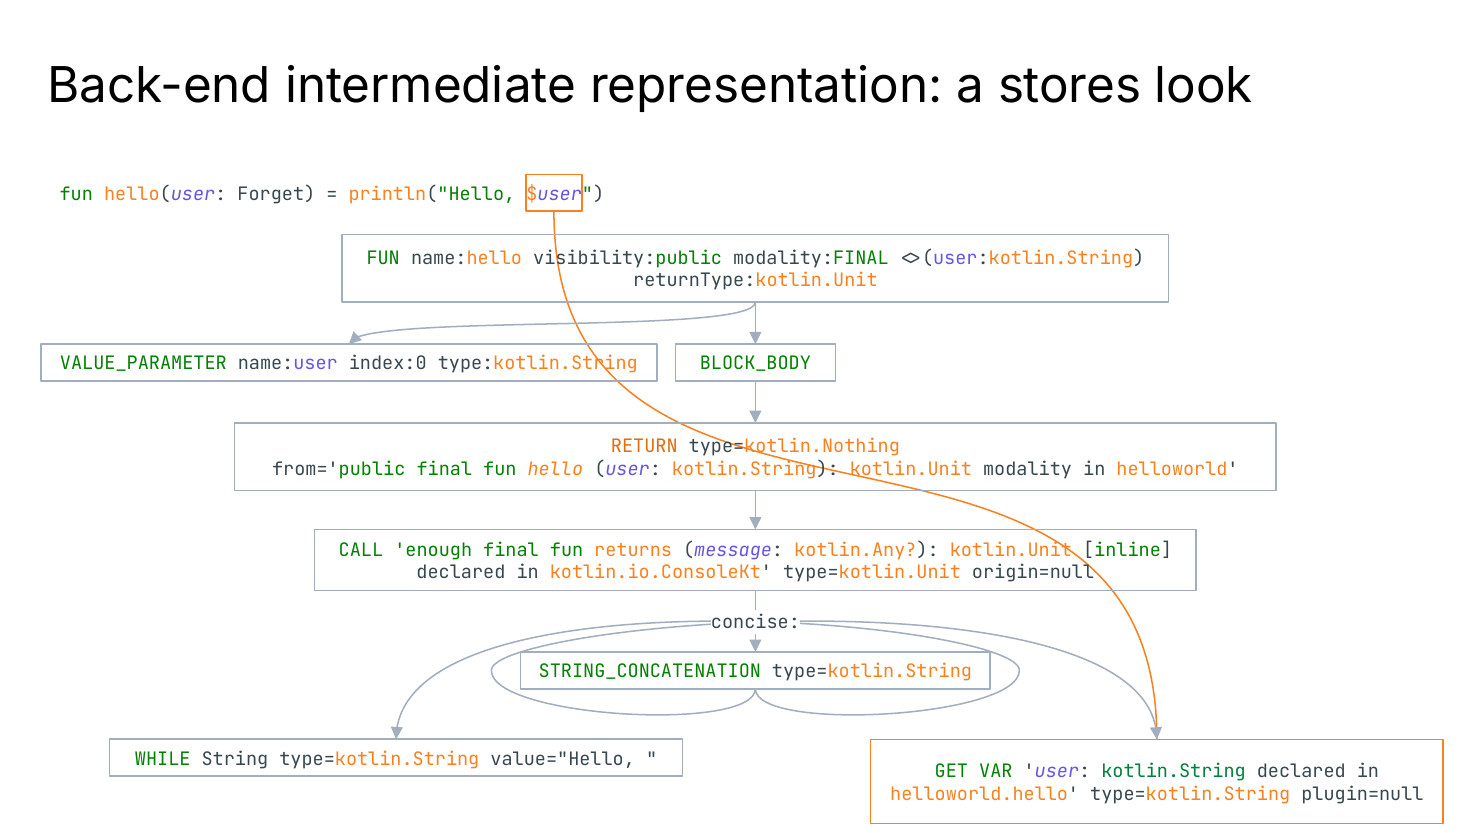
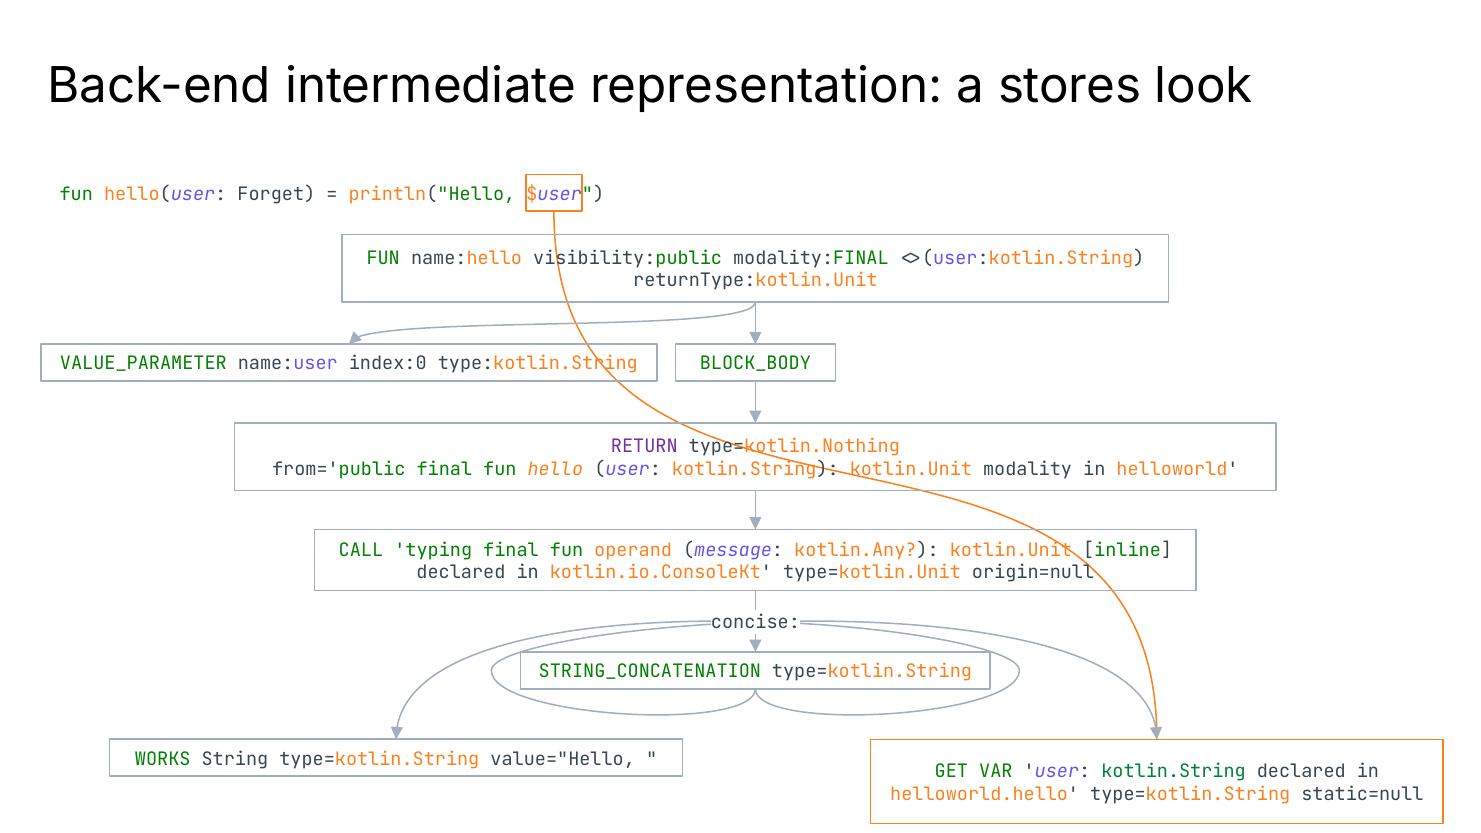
RETURN colour: orange -> purple
enough: enough -> typing
returns: returns -> operand
WHILE: WHILE -> WORKS
plugin=null: plugin=null -> static=null
